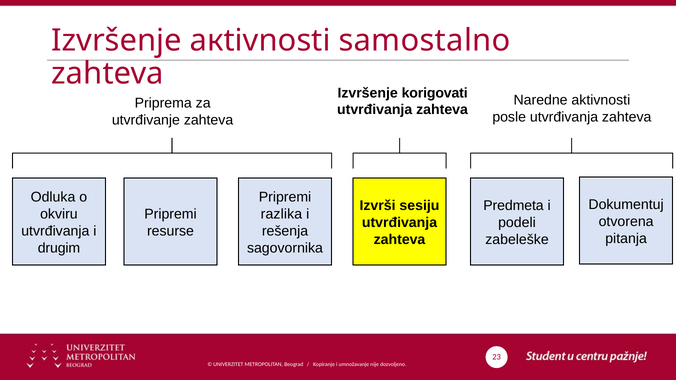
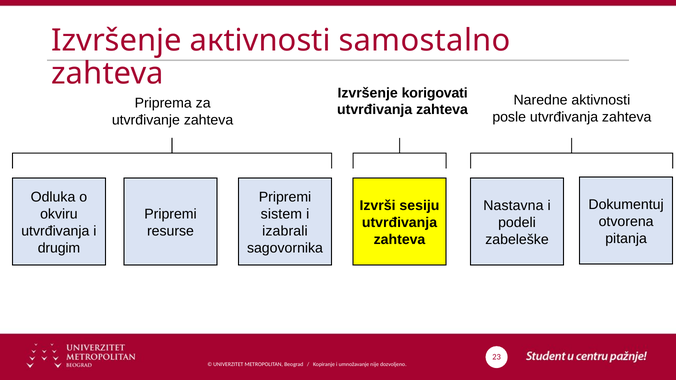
Predmeta: Predmeta -> Nastavna
razlika: razlika -> sistem
rešenja: rešenja -> izabrali
